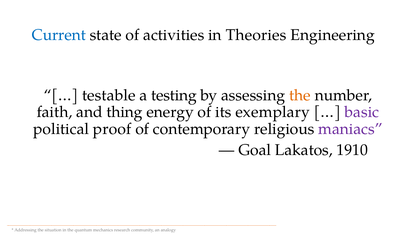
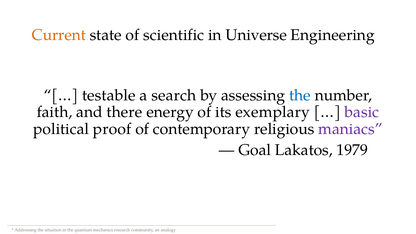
Current colour: blue -> orange
activities: activities -> scientific
Theories: Theories -> Universe
testing: testing -> search
the at (300, 95) colour: orange -> blue
thing: thing -> there
1910: 1910 -> 1979
